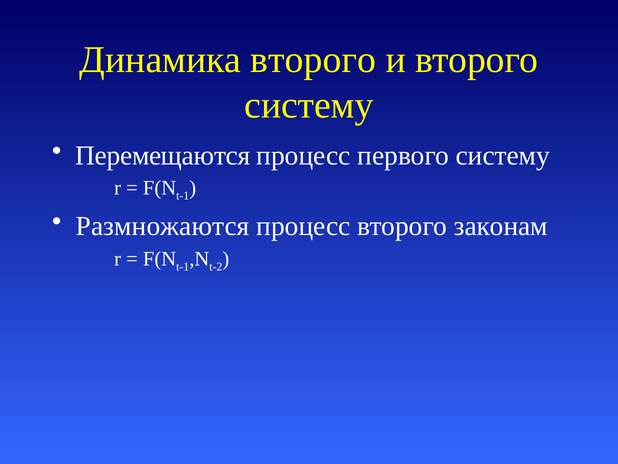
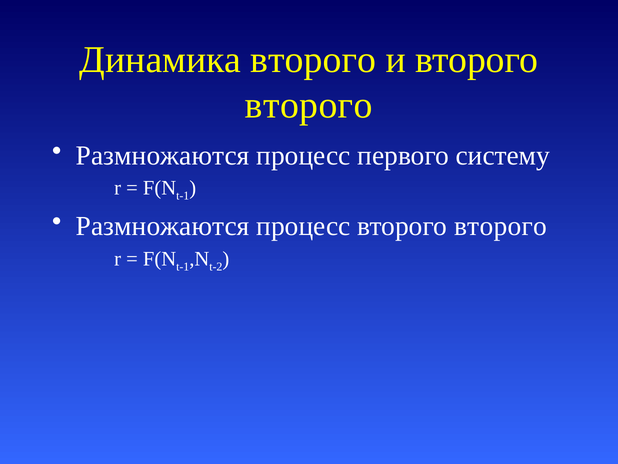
систему at (309, 105): систему -> второго
Перемещаются at (163, 155): Перемещаются -> Размножаются
процесс второго законам: законам -> второго
